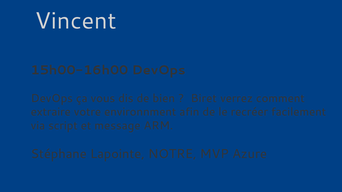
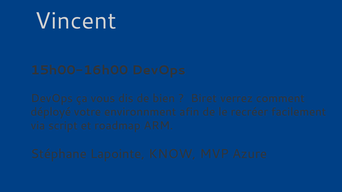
extraire: extraire -> déployé
message: message -> roadmap
NOTRE: NOTRE -> KNOW
